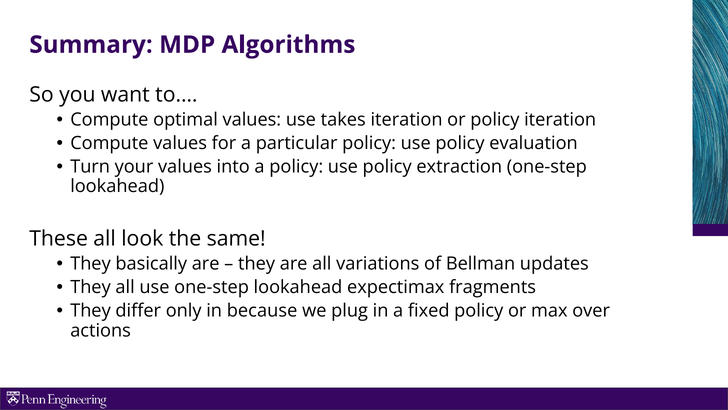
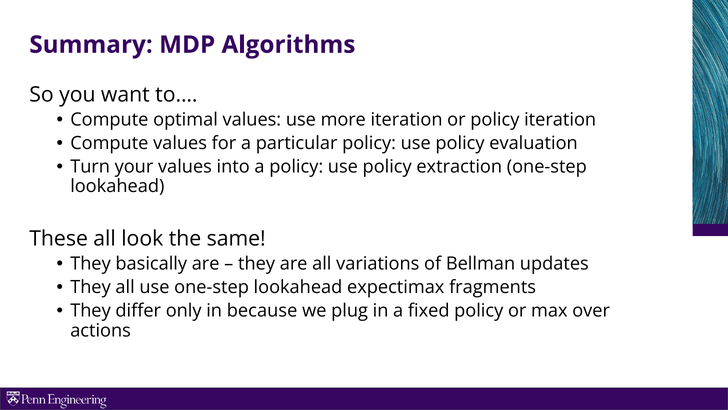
takes: takes -> more
